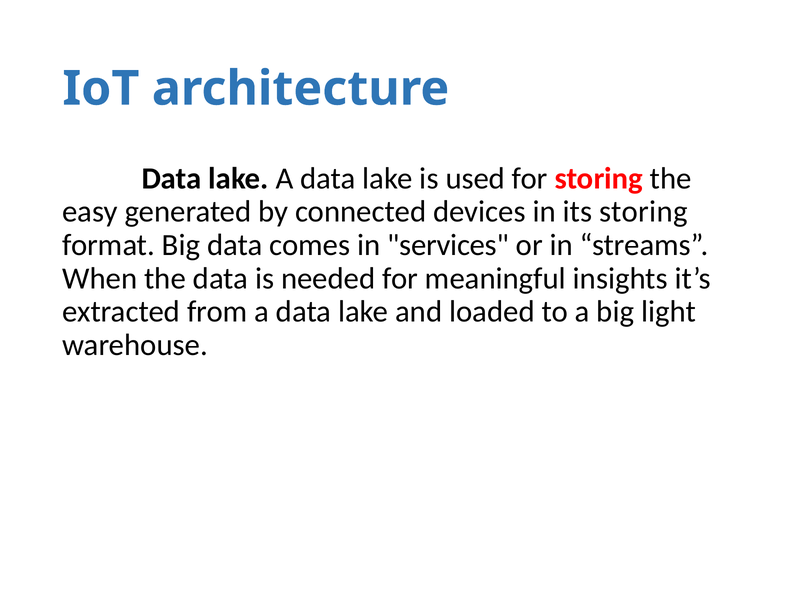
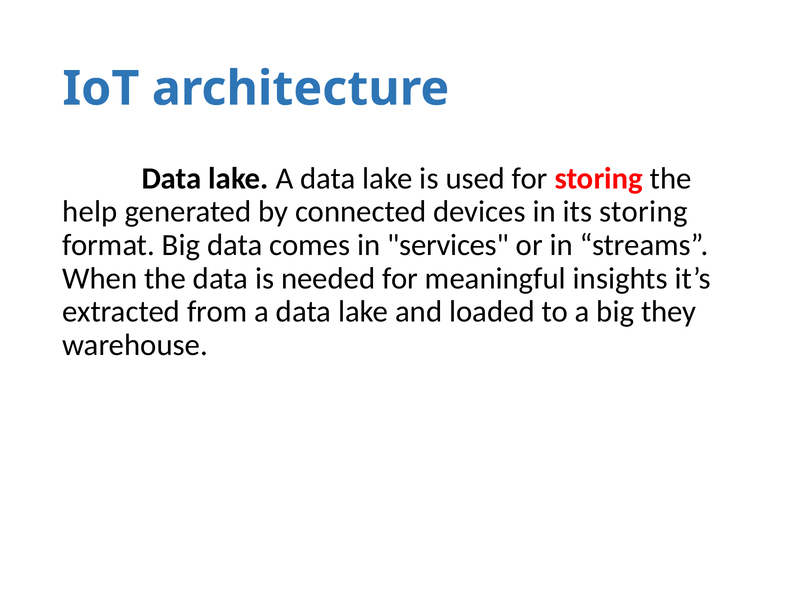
easy: easy -> help
light: light -> they
